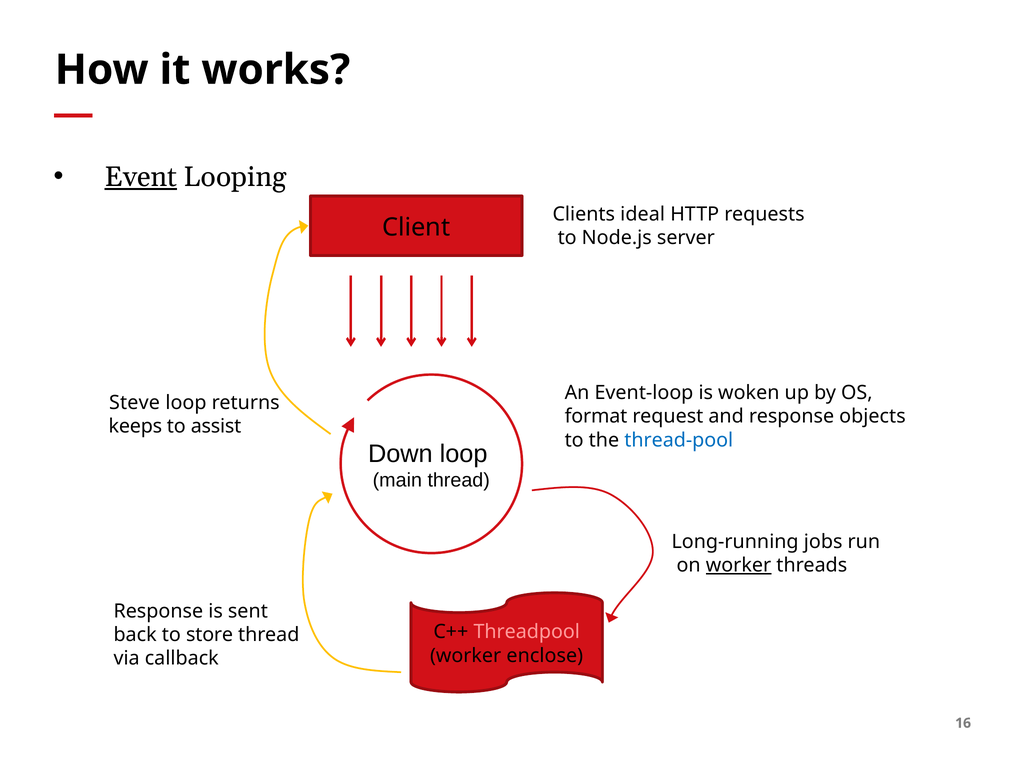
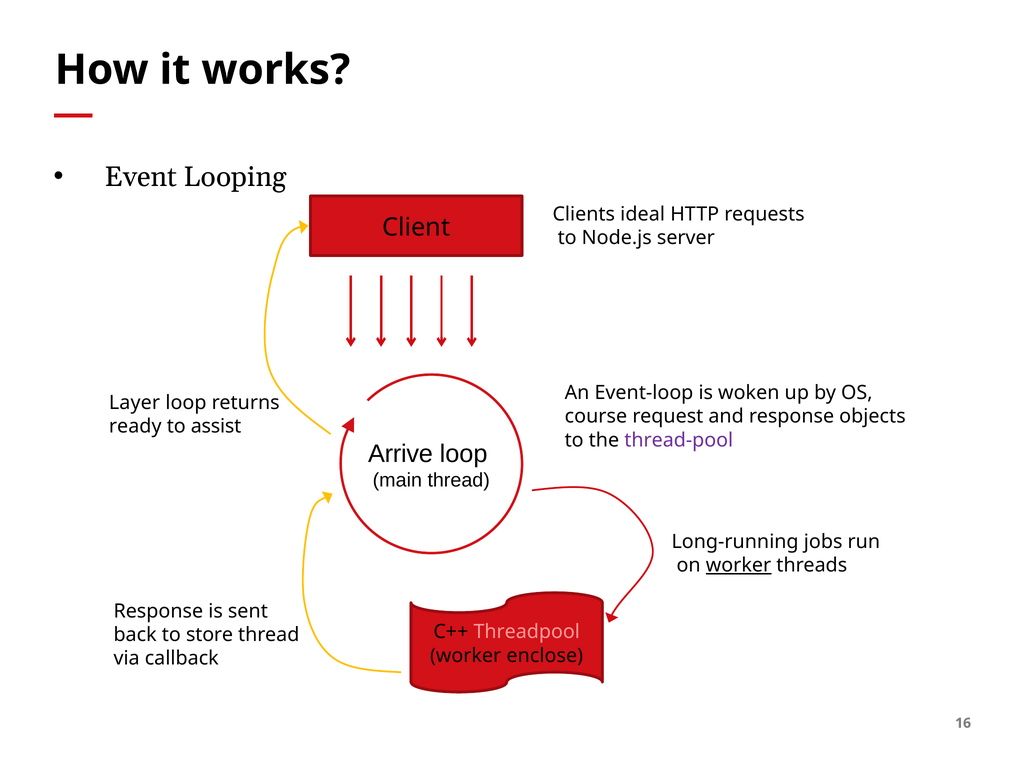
Event underline: present -> none
Steve: Steve -> Layer
format: format -> course
keeps: keeps -> ready
thread-pool colour: blue -> purple
Down: Down -> Arrive
